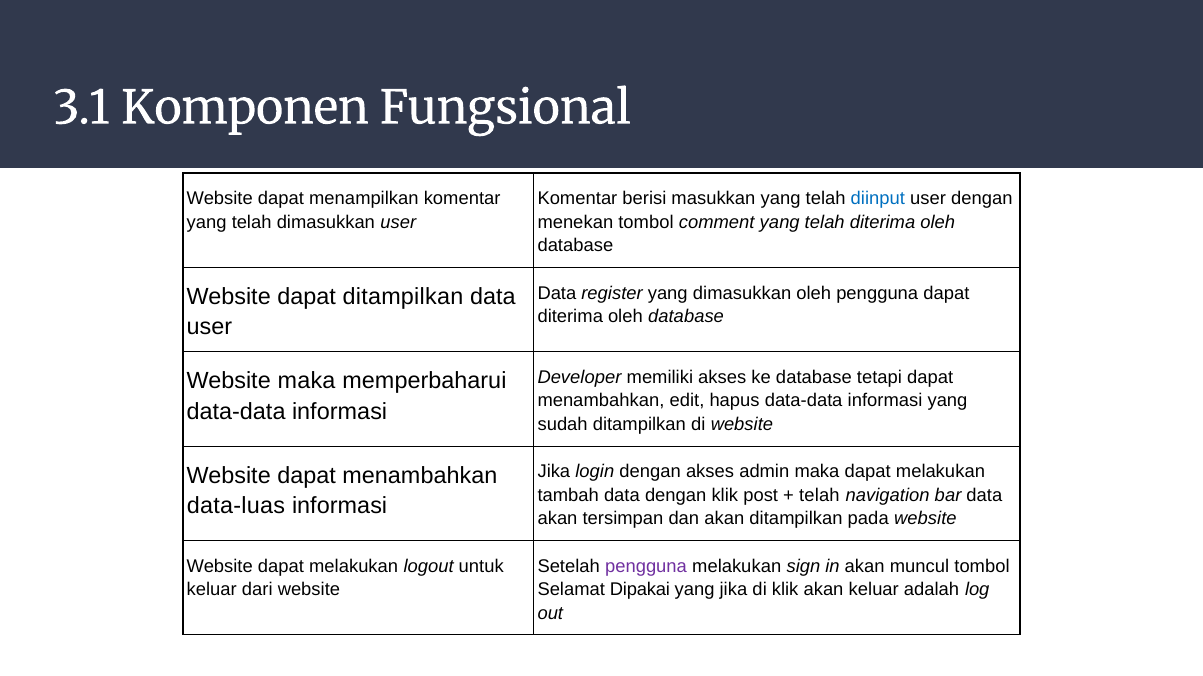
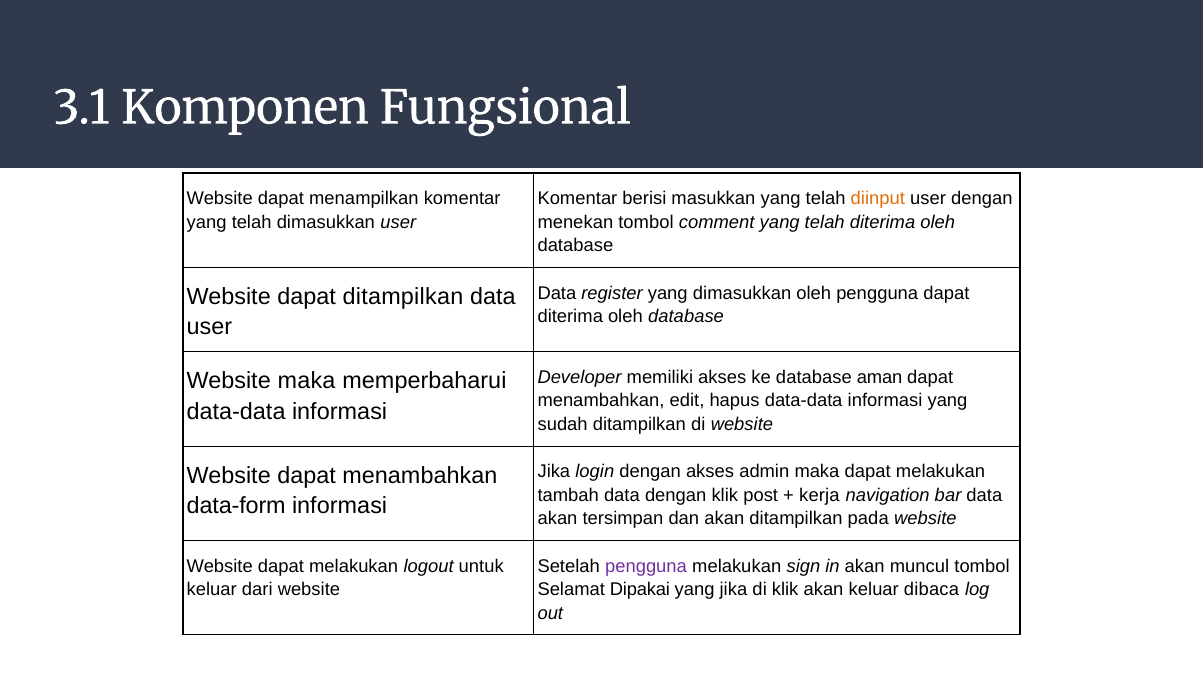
diinput colour: blue -> orange
tetapi: tetapi -> aman
telah at (819, 496): telah -> kerja
data-luas: data-luas -> data-form
adalah: adalah -> dibaca
